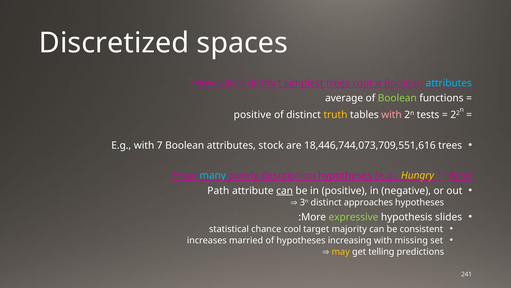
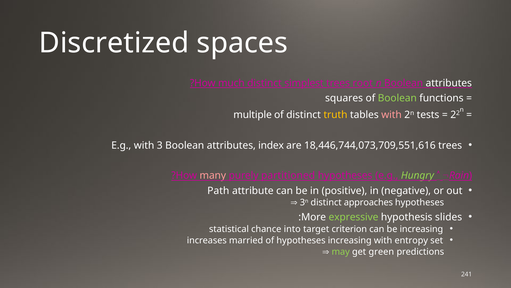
taken: taken -> much
attributes at (449, 83) colour: light blue -> white
average: average -> squares
positive: positive -> multiple
7: 7 -> 3
stock: stock -> index
many colour: light blue -> pink
description: description -> partitioned
Hungry colour: yellow -> light green
can at (285, 190) underline: present -> none
cool: cool -> into
majority: majority -> criterion
be consistent: consistent -> increasing
missing: missing -> entropy
may colour: yellow -> light green
telling: telling -> green
